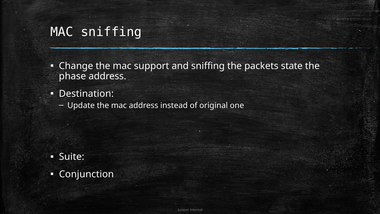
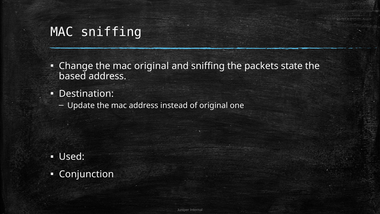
mac support: support -> original
phase: phase -> based
Suite: Suite -> Used
